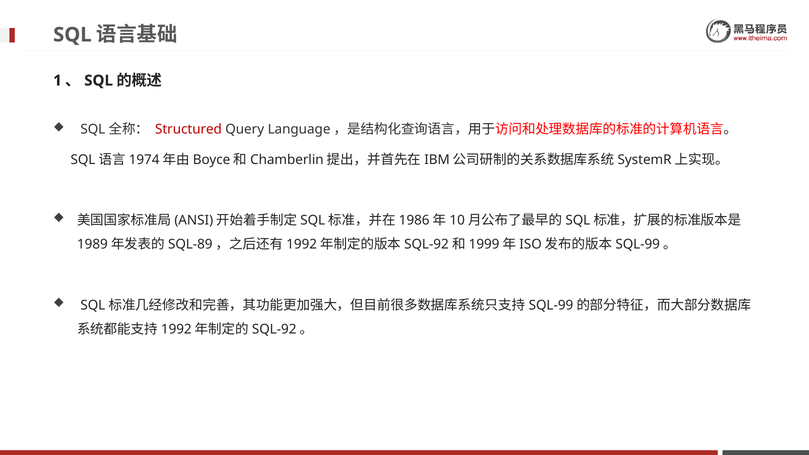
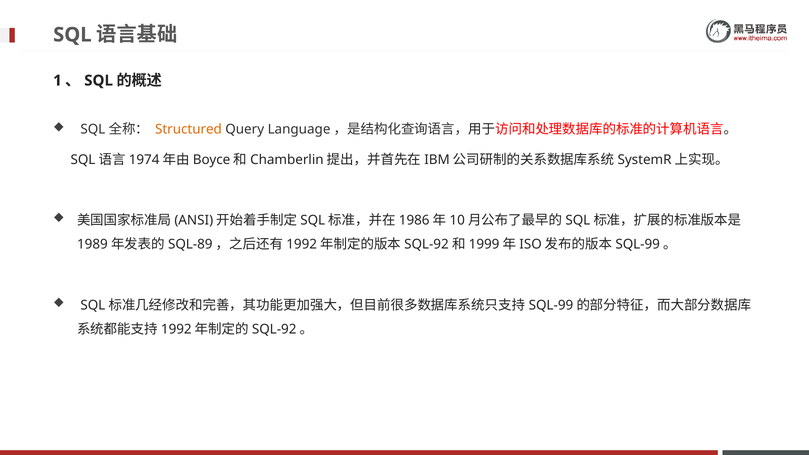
Structured colour: red -> orange
